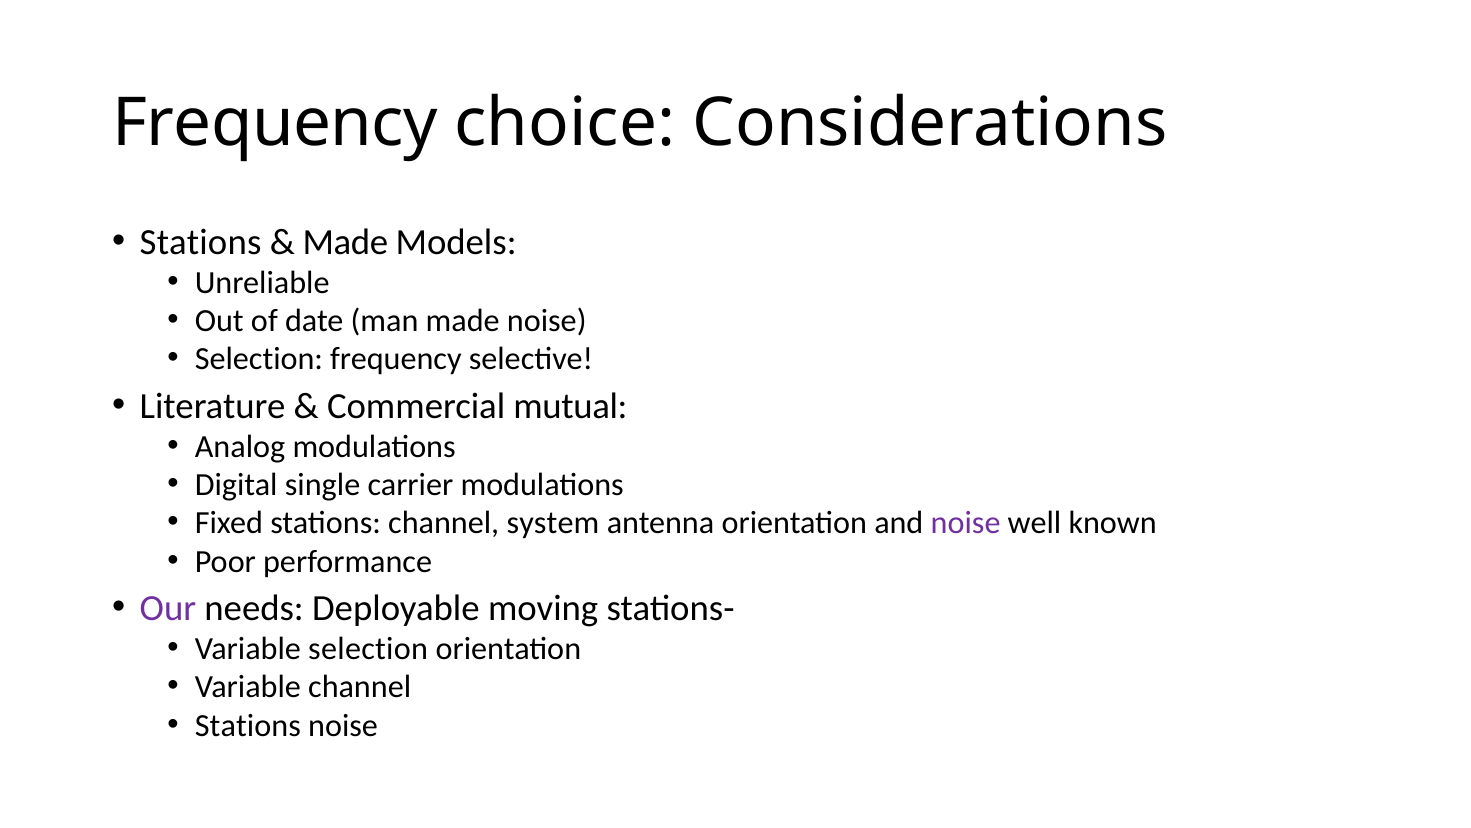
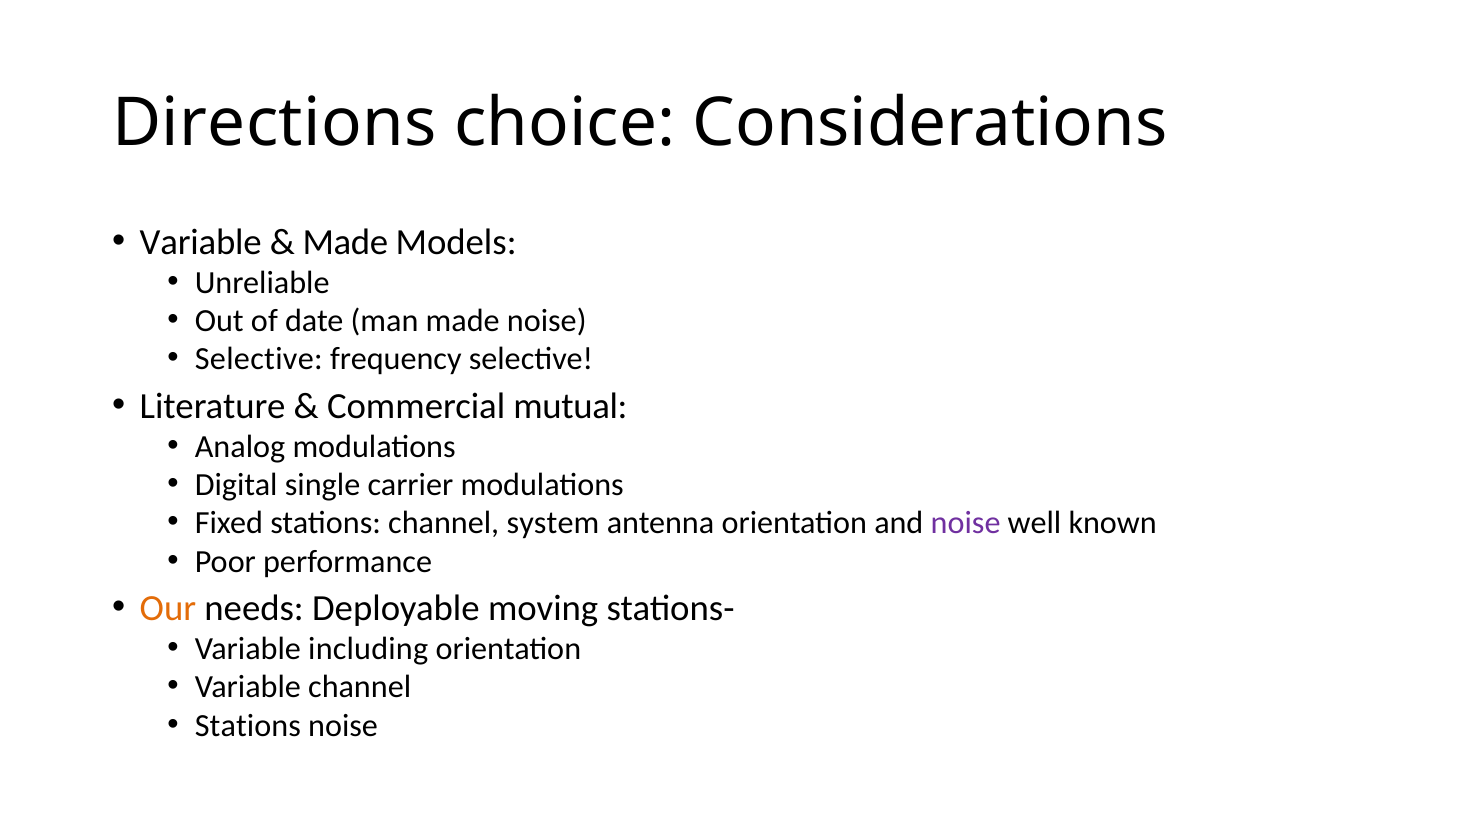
Frequency at (275, 124): Frequency -> Directions
Stations at (201, 242): Stations -> Variable
Selection at (259, 359): Selection -> Selective
Our colour: purple -> orange
Variable selection: selection -> including
